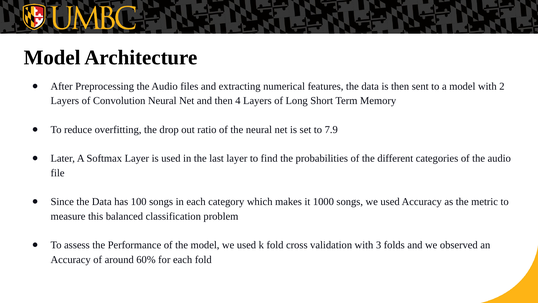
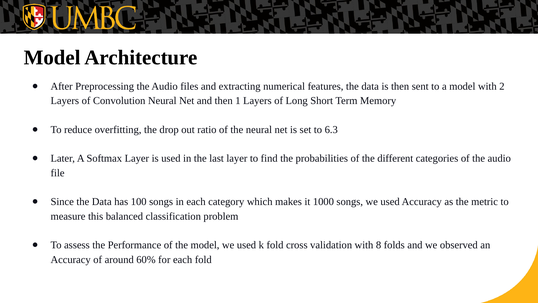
4: 4 -> 1
7.9: 7.9 -> 6.3
3: 3 -> 8
